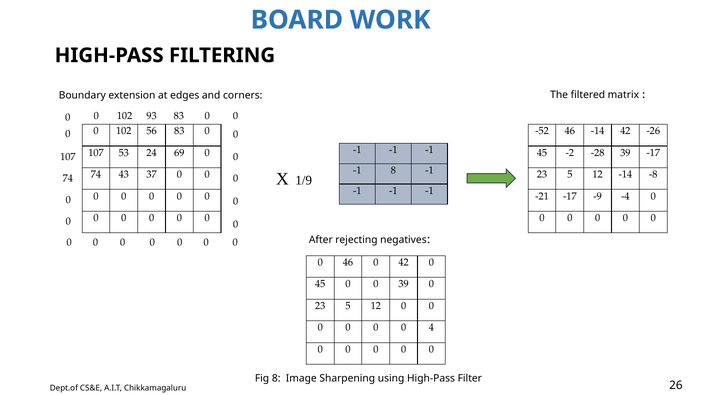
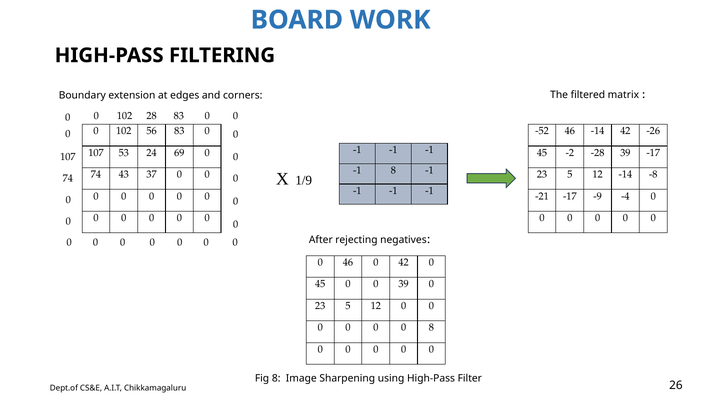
93: 93 -> 28
0 4: 4 -> 8
